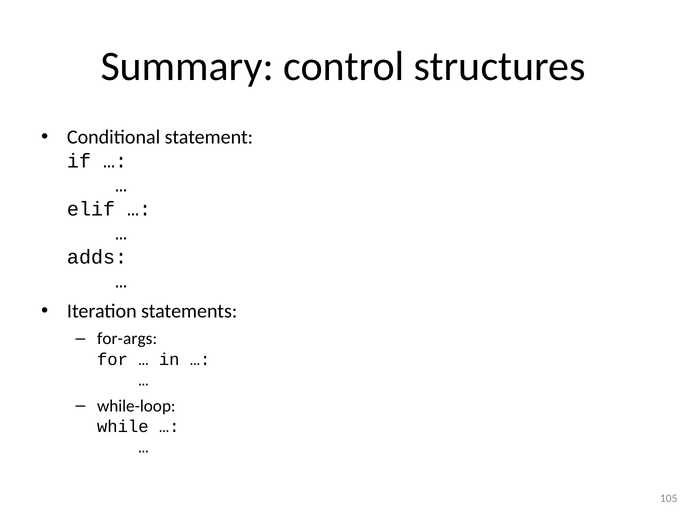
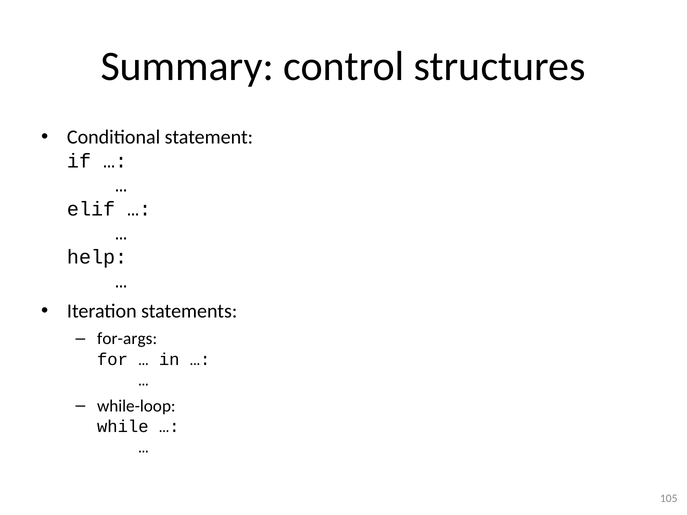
adds: adds -> help
